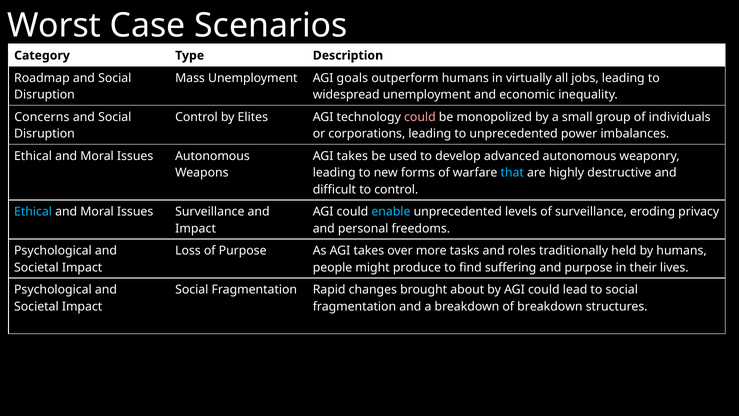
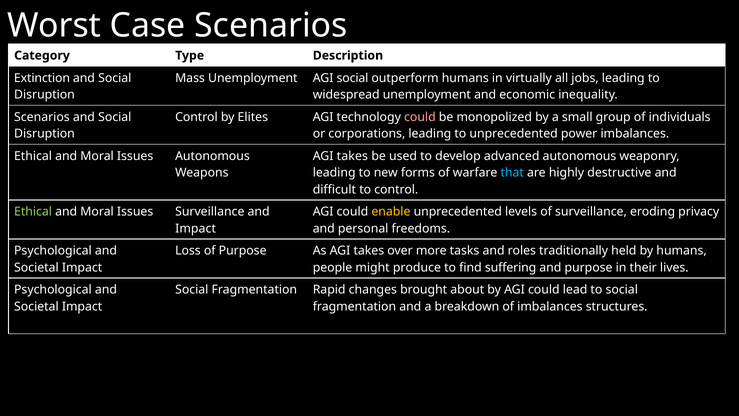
Roadmap: Roadmap -> Extinction
AGI goals: goals -> social
Concerns at (42, 117): Concerns -> Scenarios
Ethical at (33, 212) colour: light blue -> light green
enable colour: light blue -> yellow
of breakdown: breakdown -> imbalances
